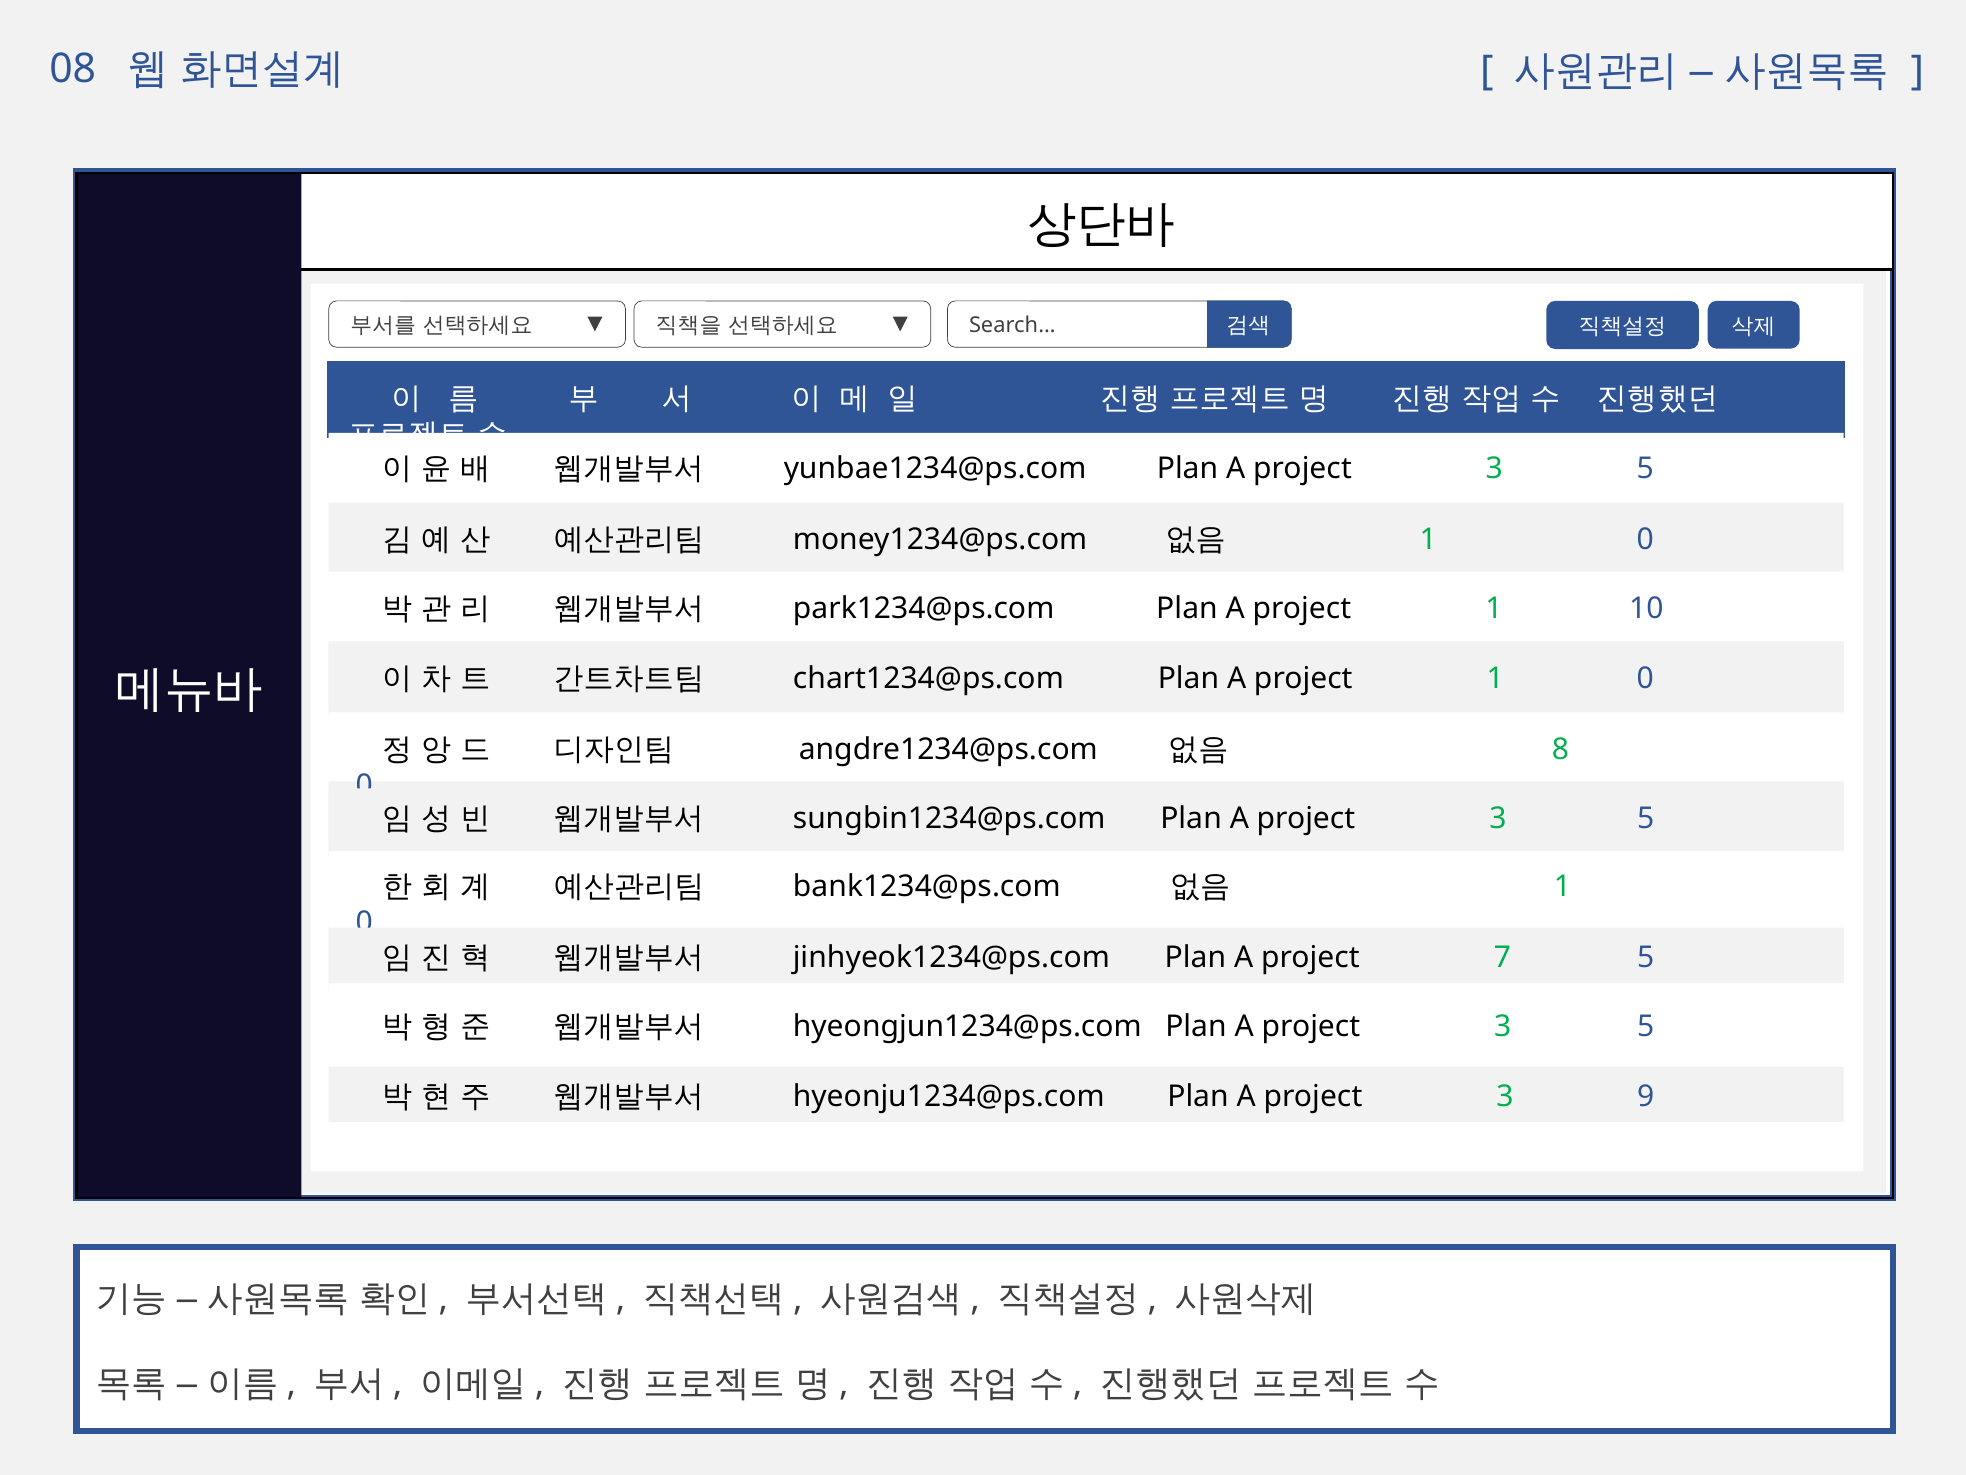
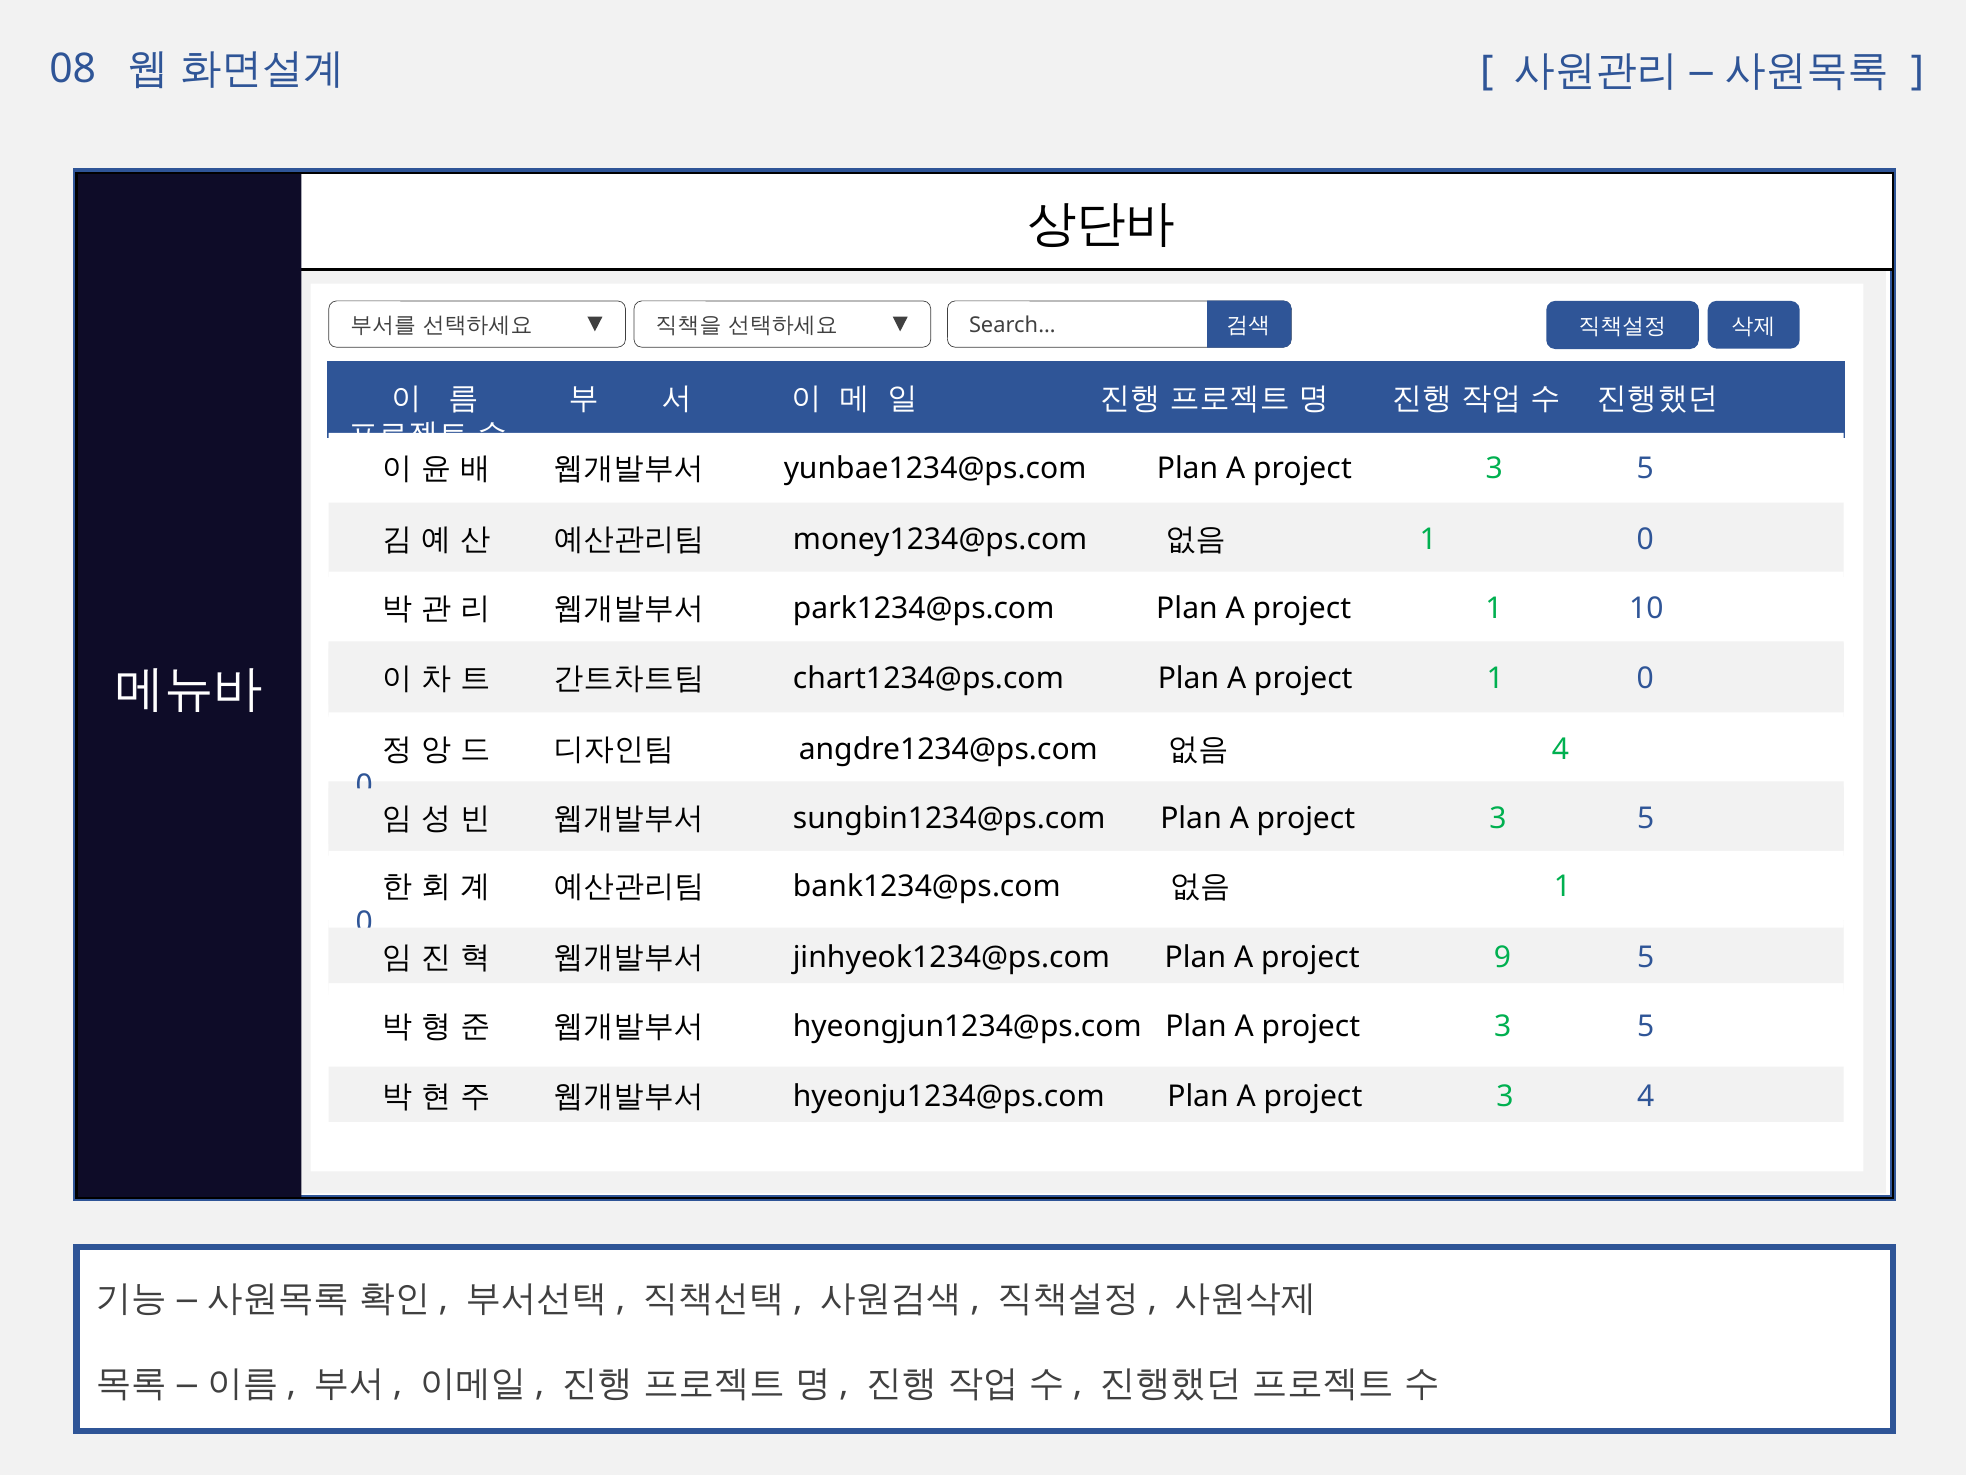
8 at (1560, 749): 8 -> 4
7: 7 -> 9
3 9: 9 -> 4
